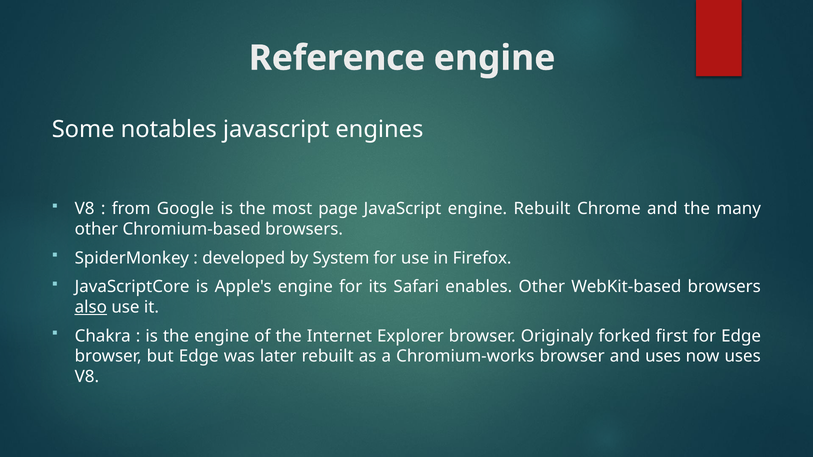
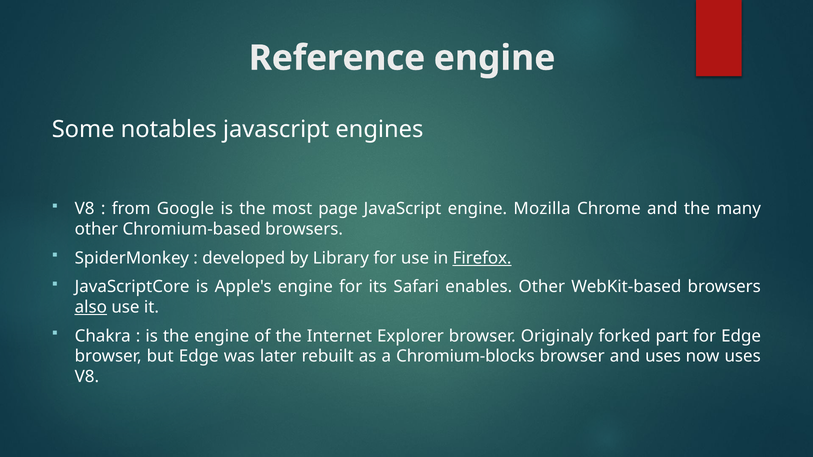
engine Rebuilt: Rebuilt -> Mozilla
System: System -> Library
Firefox underline: none -> present
first: first -> part
Chromium-works: Chromium-works -> Chromium-blocks
